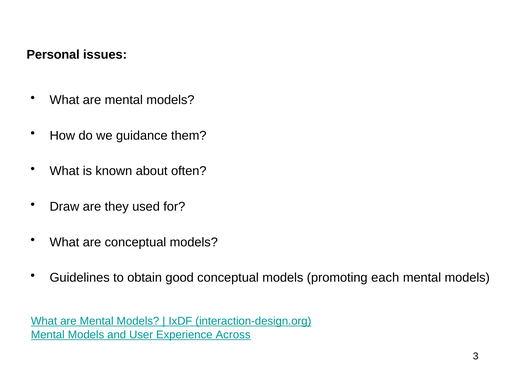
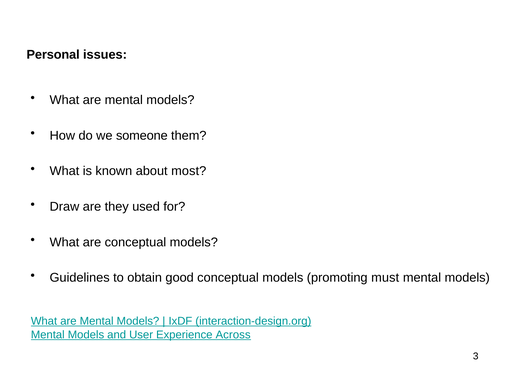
guidance: guidance -> someone
often: often -> most
each: each -> must
